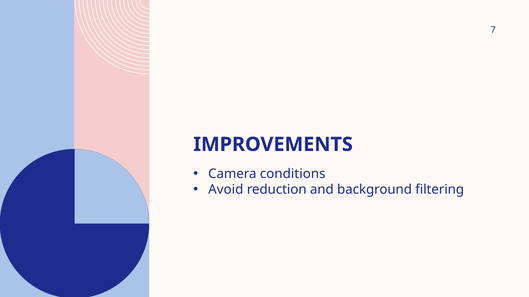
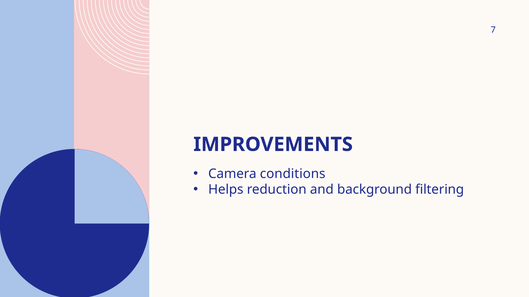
Avoid: Avoid -> Helps
